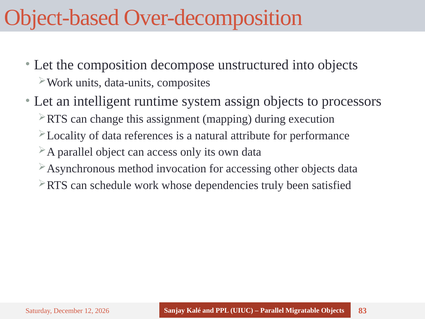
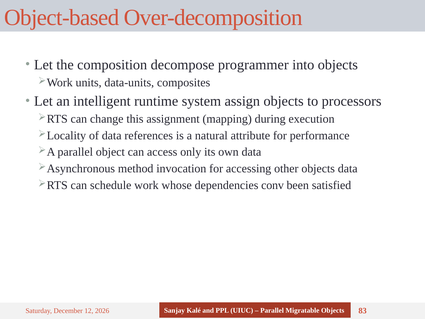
unstructured: unstructured -> programmer
truly: truly -> conv
